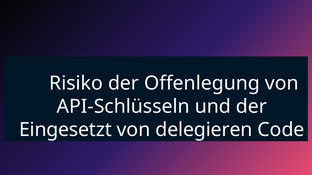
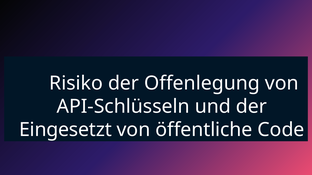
delegieren: delegieren -> öffentliche
